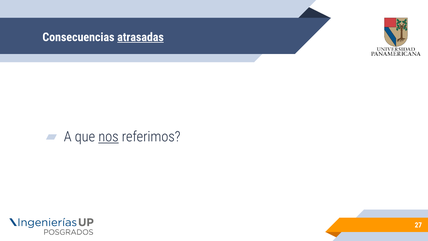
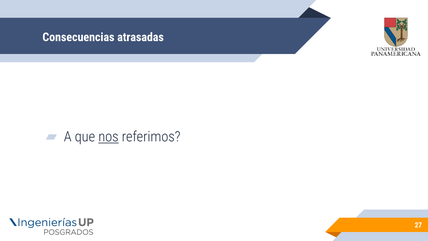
atrasadas underline: present -> none
